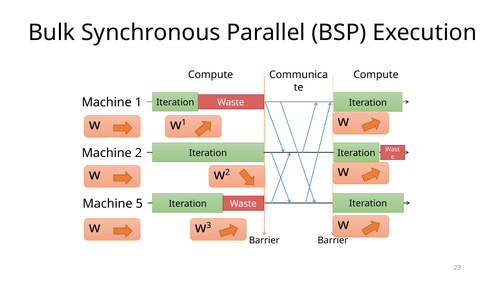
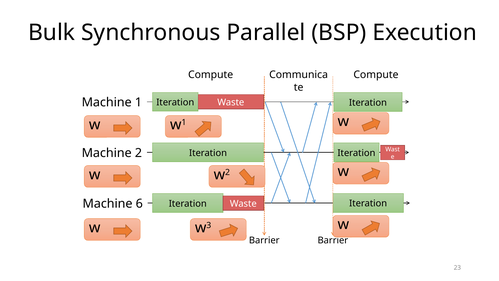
5: 5 -> 6
